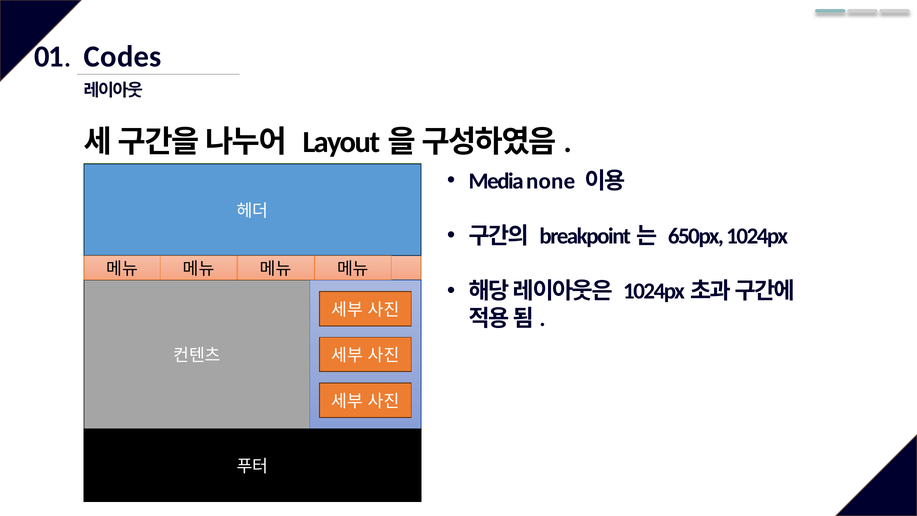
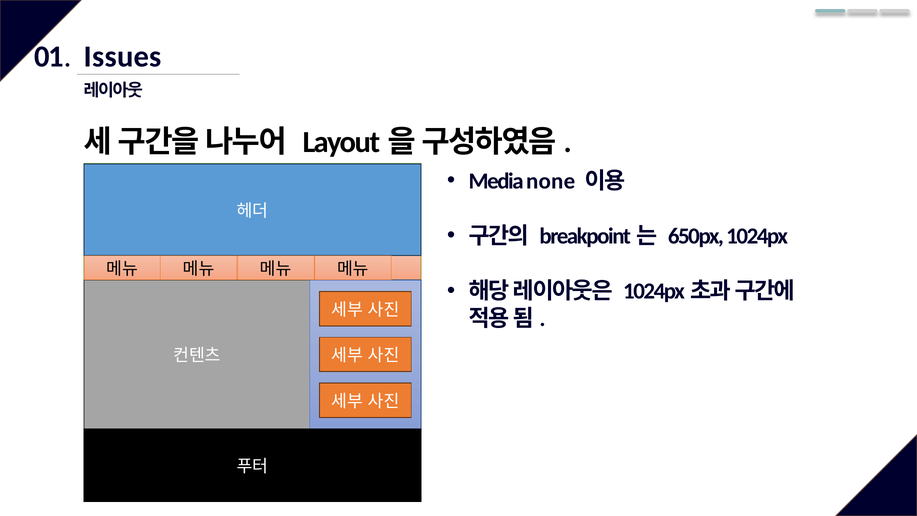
Codes: Codes -> Issues
